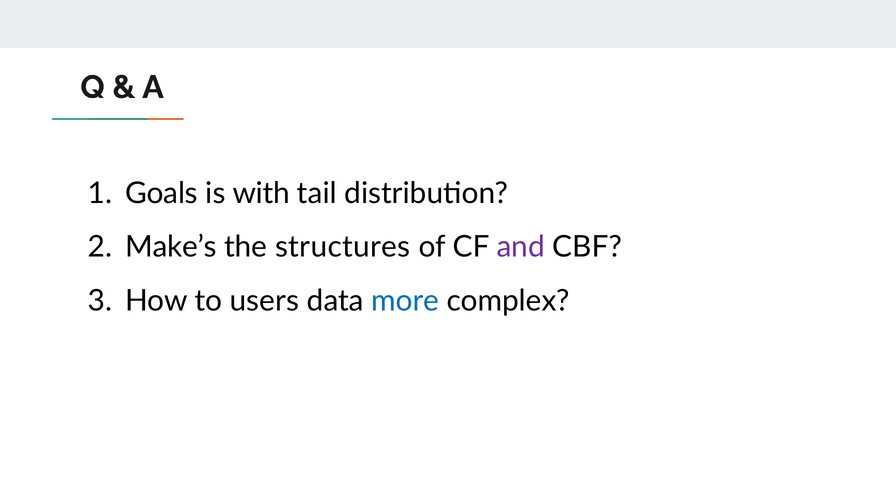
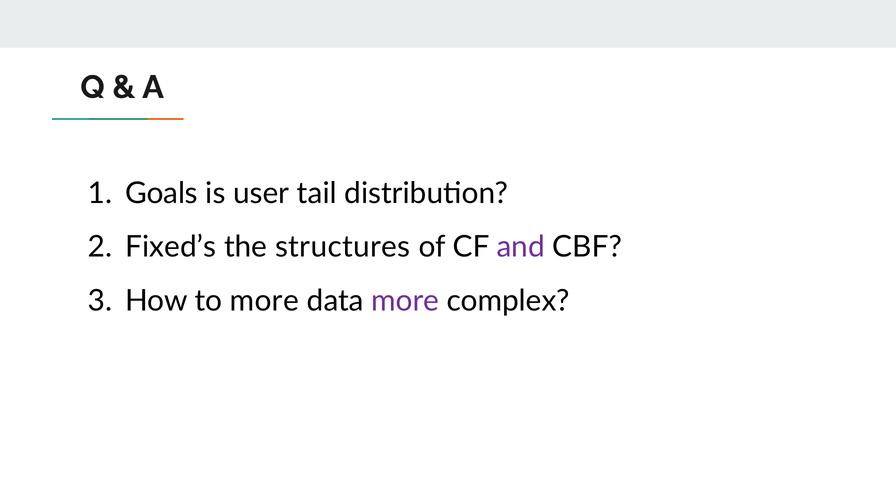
with: with -> user
Make’s: Make’s -> Fixed’s
to users: users -> more
more at (405, 301) colour: blue -> purple
